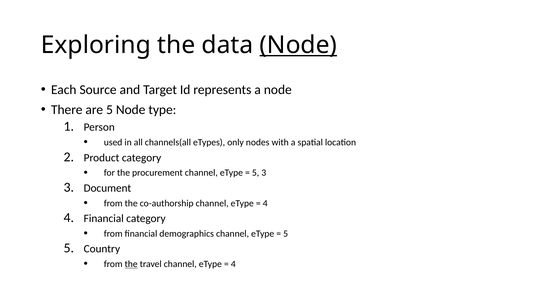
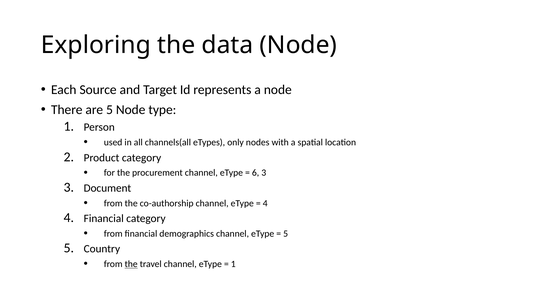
Node at (298, 45) underline: present -> none
5 at (256, 173): 5 -> 6
4 at (233, 264): 4 -> 1
